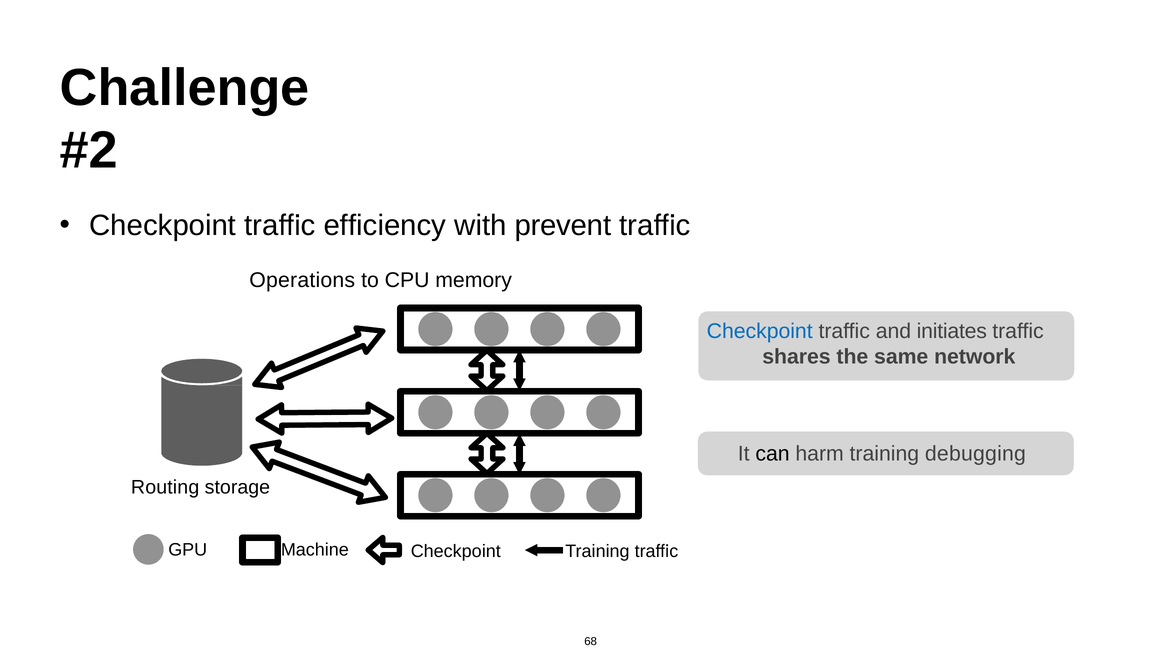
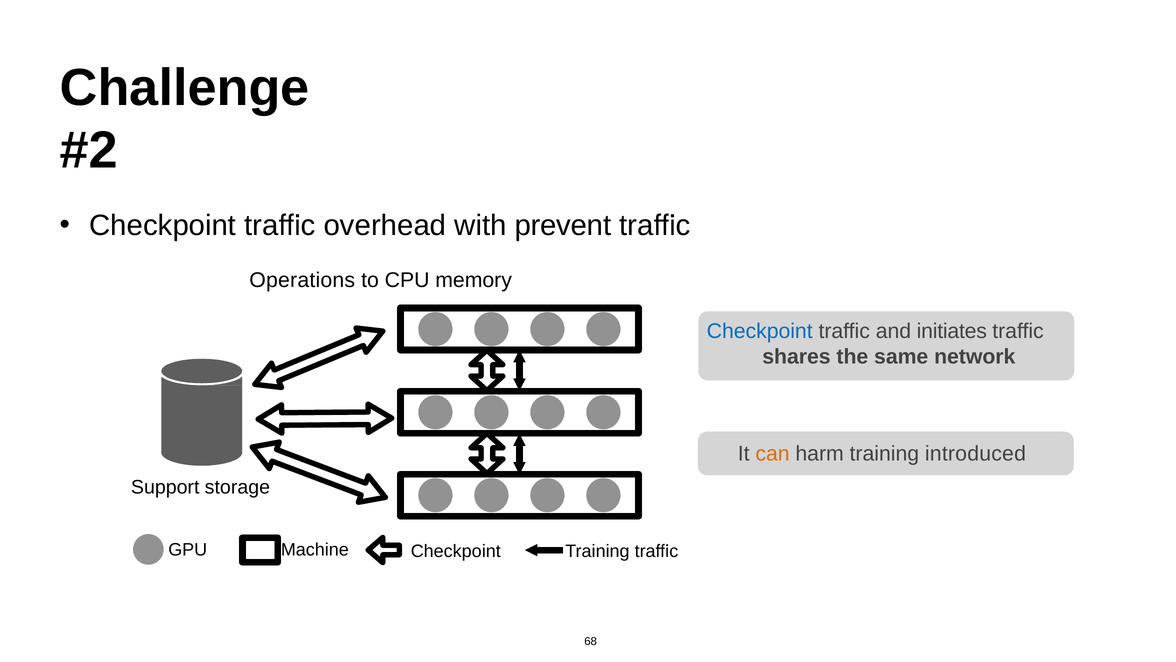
efficiency: efficiency -> overhead
can colour: black -> orange
debugging: debugging -> introduced
Routing: Routing -> Support
